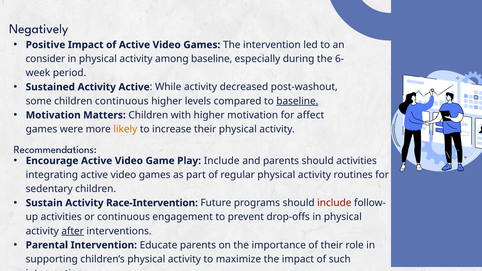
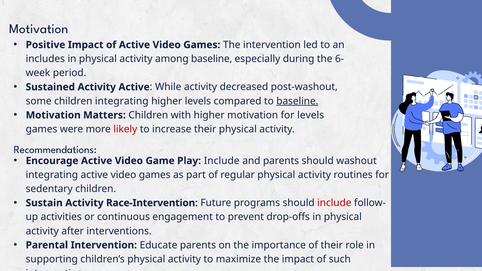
Negatively at (39, 29): Negatively -> Motivation
consider: consider -> includes
children continuous: continuous -> integrating
for affect: affect -> levels
likely colour: orange -> red
should activities: activities -> washout
after underline: present -> none
